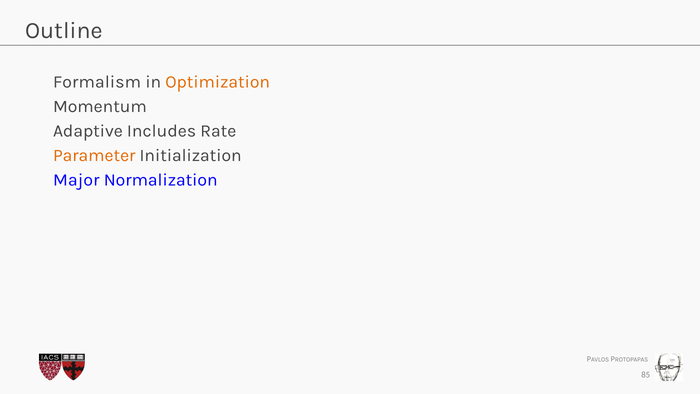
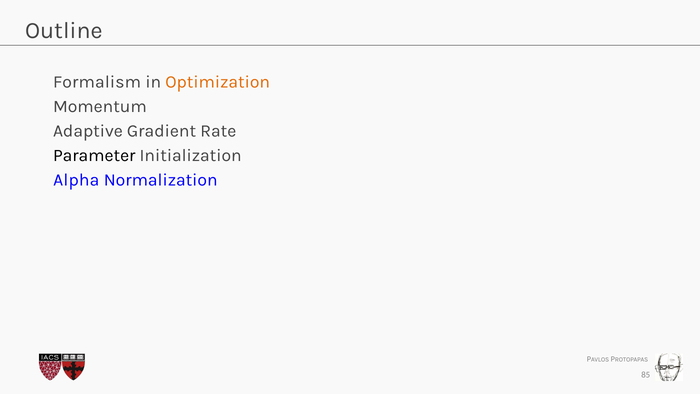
Includes: Includes -> Gradient
Parameter colour: orange -> black
Major: Major -> Alpha
